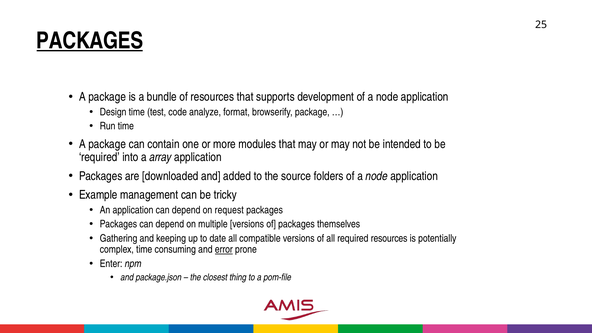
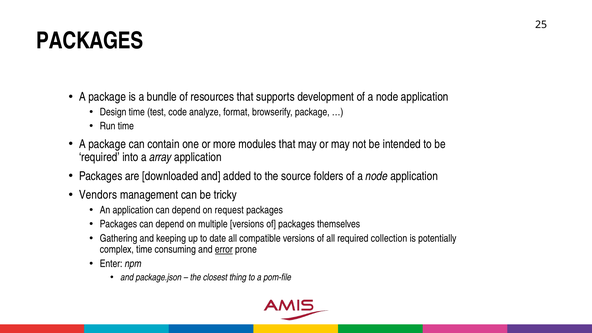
PACKAGES at (90, 41) underline: present -> none
Example: Example -> Vendors
required resources: resources -> collection
